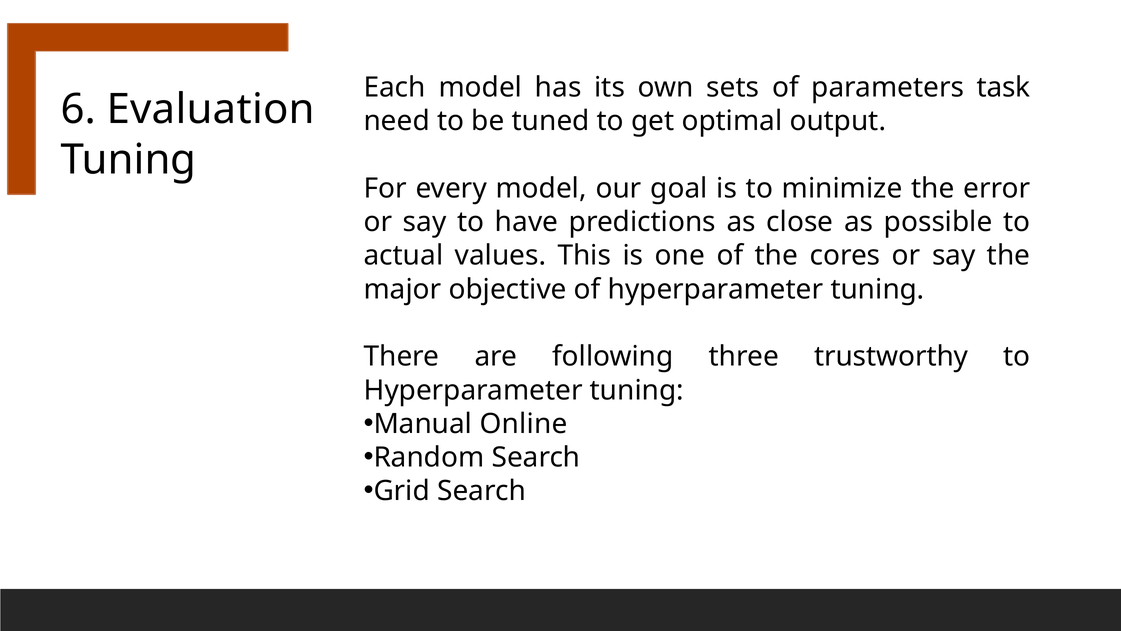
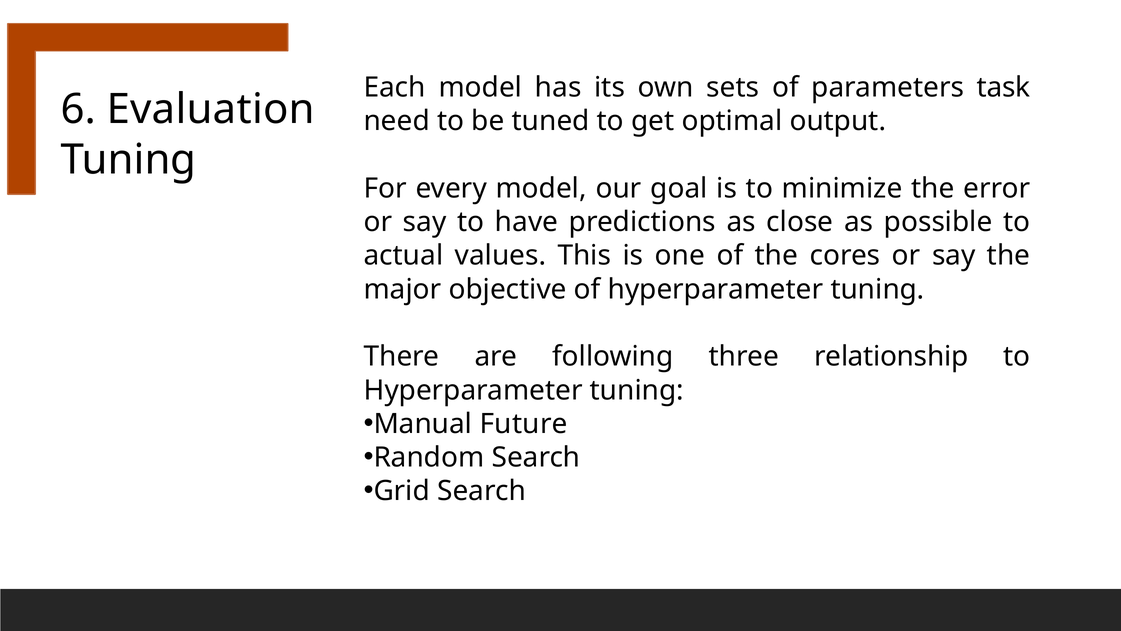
trustworthy: trustworthy -> relationship
Online: Online -> Future
